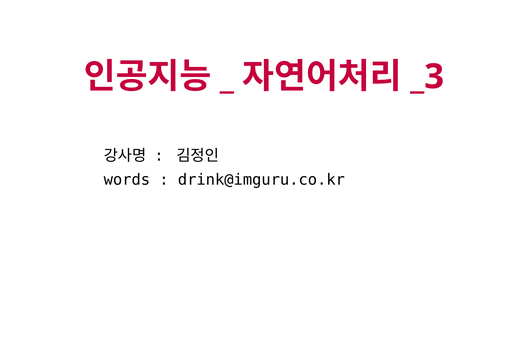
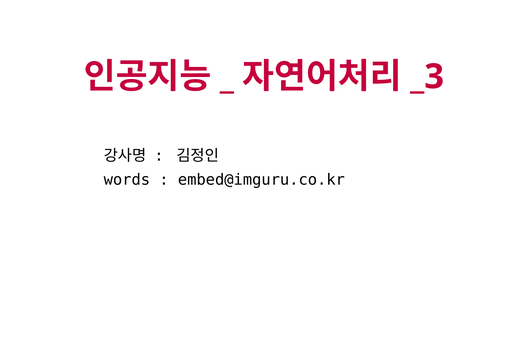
drink@imguru.co.kr: drink@imguru.co.kr -> embed@imguru.co.kr
